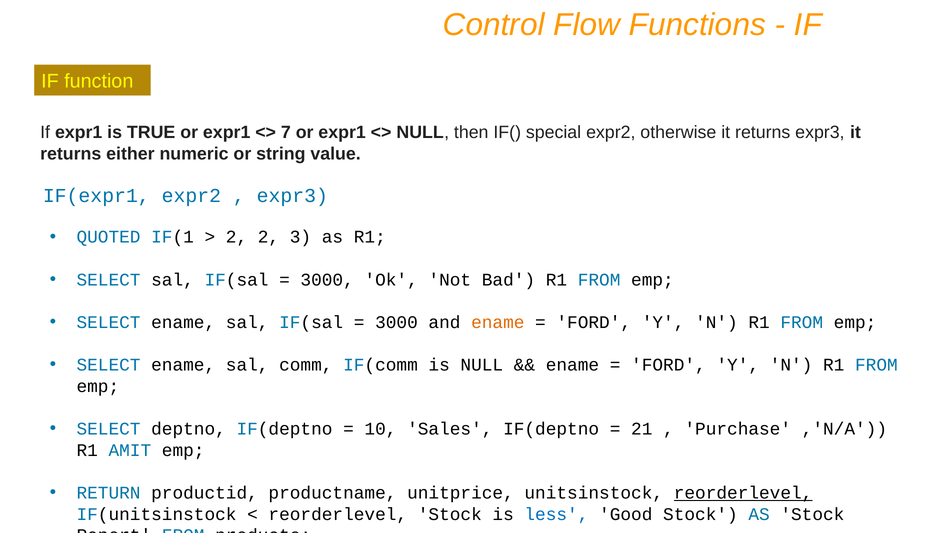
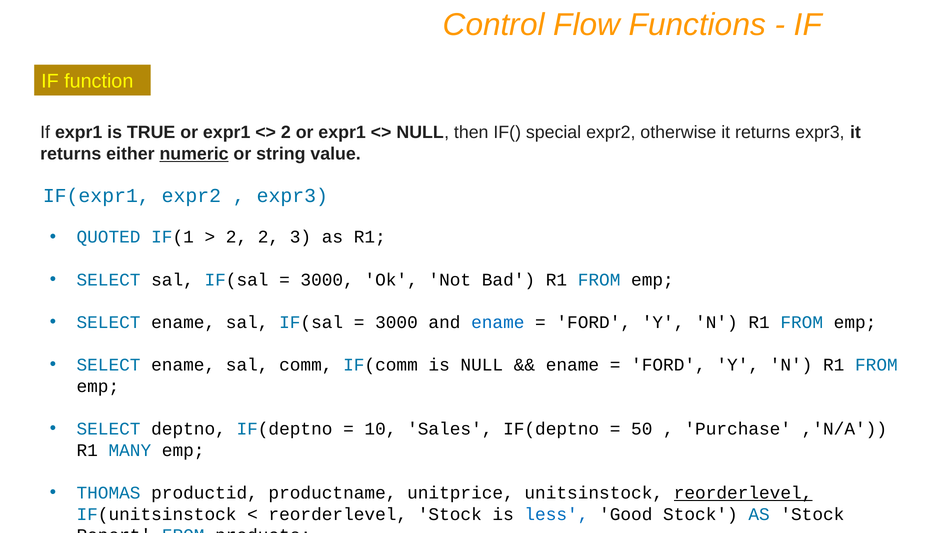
7 at (286, 132): 7 -> 2
numeric underline: none -> present
ename at (498, 323) colour: orange -> blue
21: 21 -> 50
AMIT: AMIT -> MANY
RETURN: RETURN -> THOMAS
